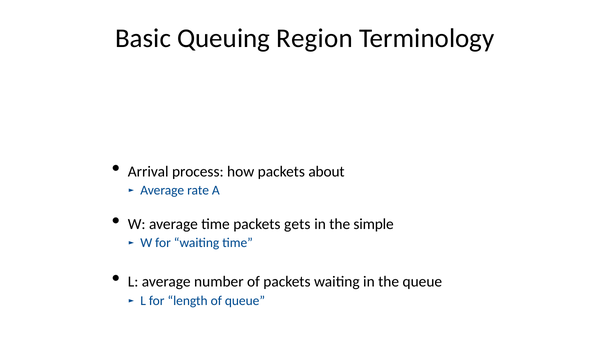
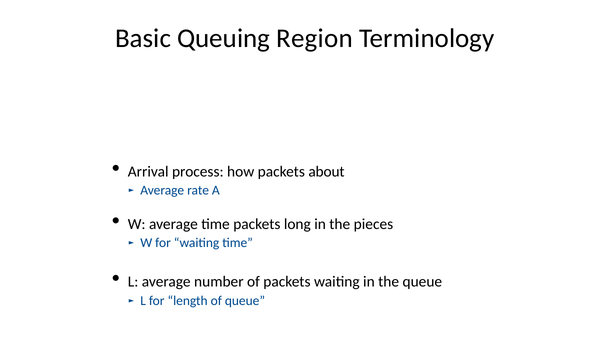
gets: gets -> long
simple: simple -> pieces
